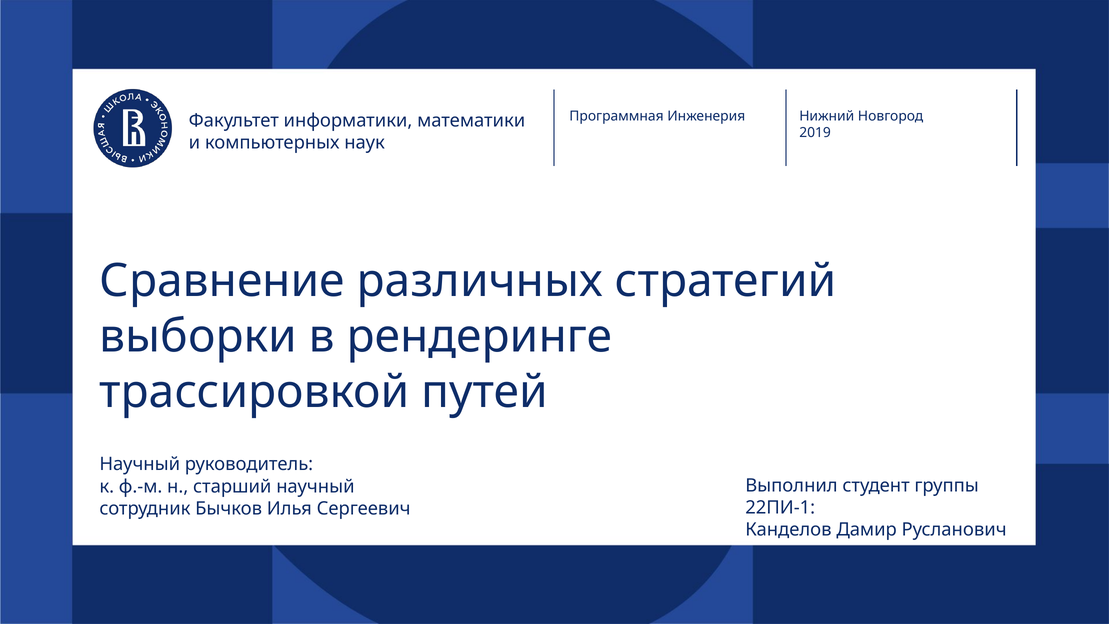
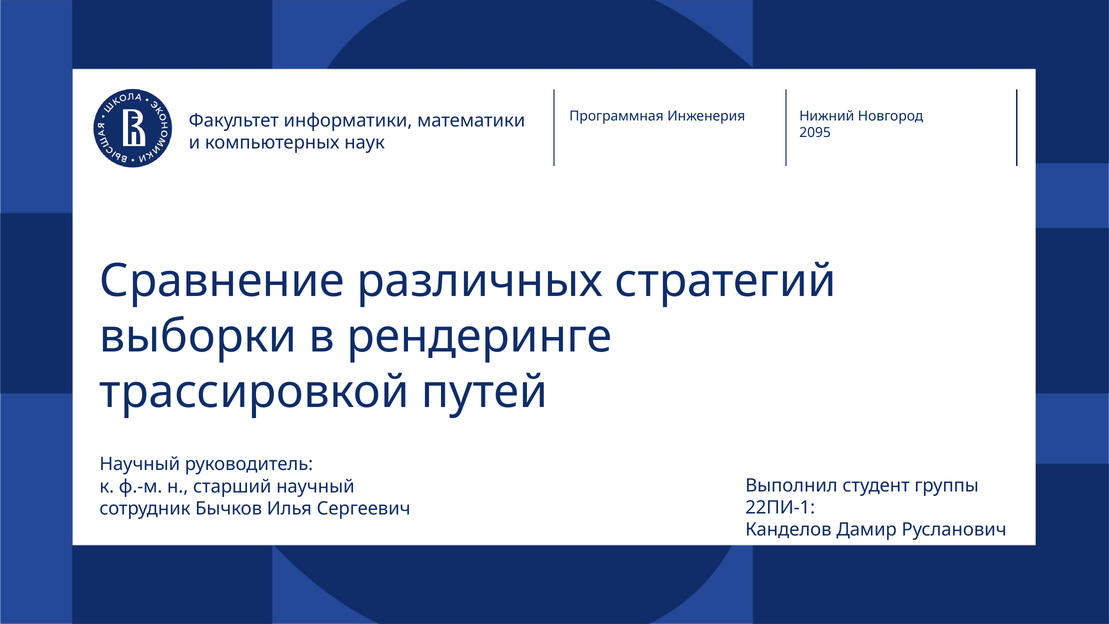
2019: 2019 -> 2095
